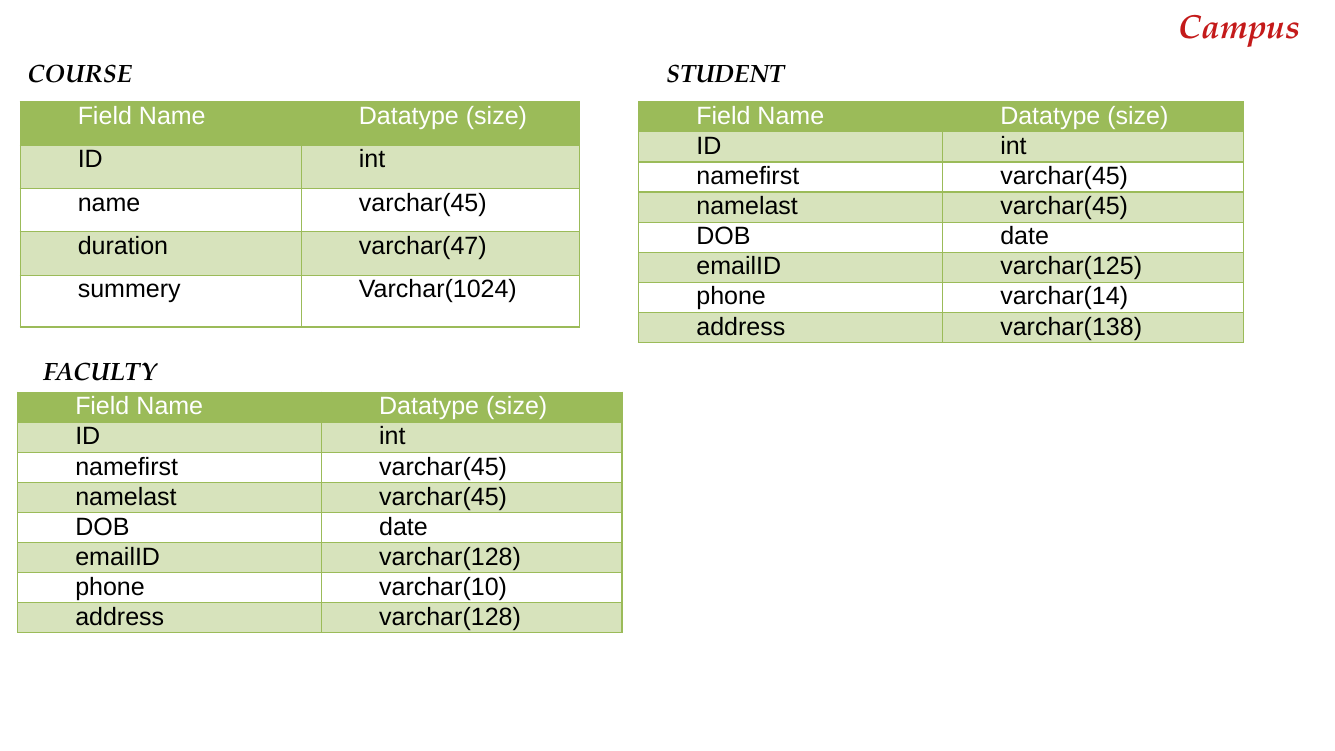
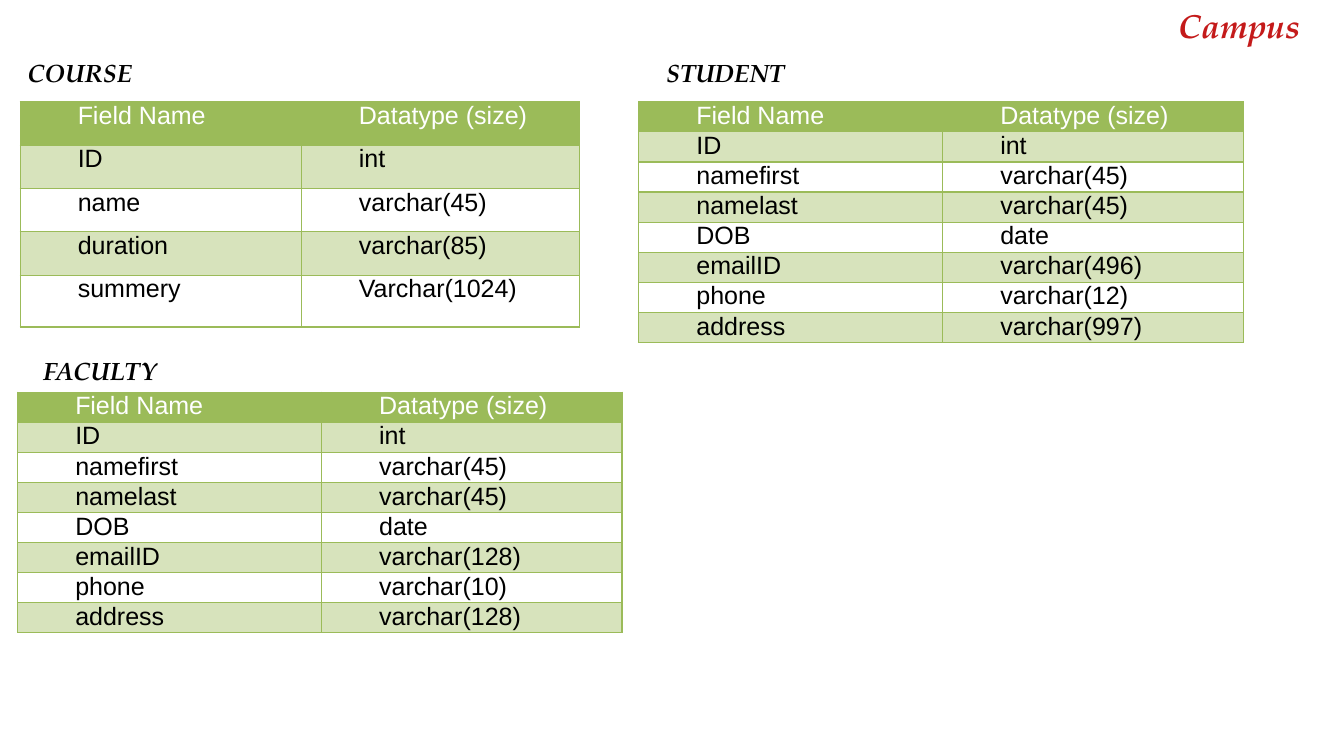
varchar(47: varchar(47 -> varchar(85
varchar(125: varchar(125 -> varchar(496
varchar(14: varchar(14 -> varchar(12
varchar(138: varchar(138 -> varchar(997
